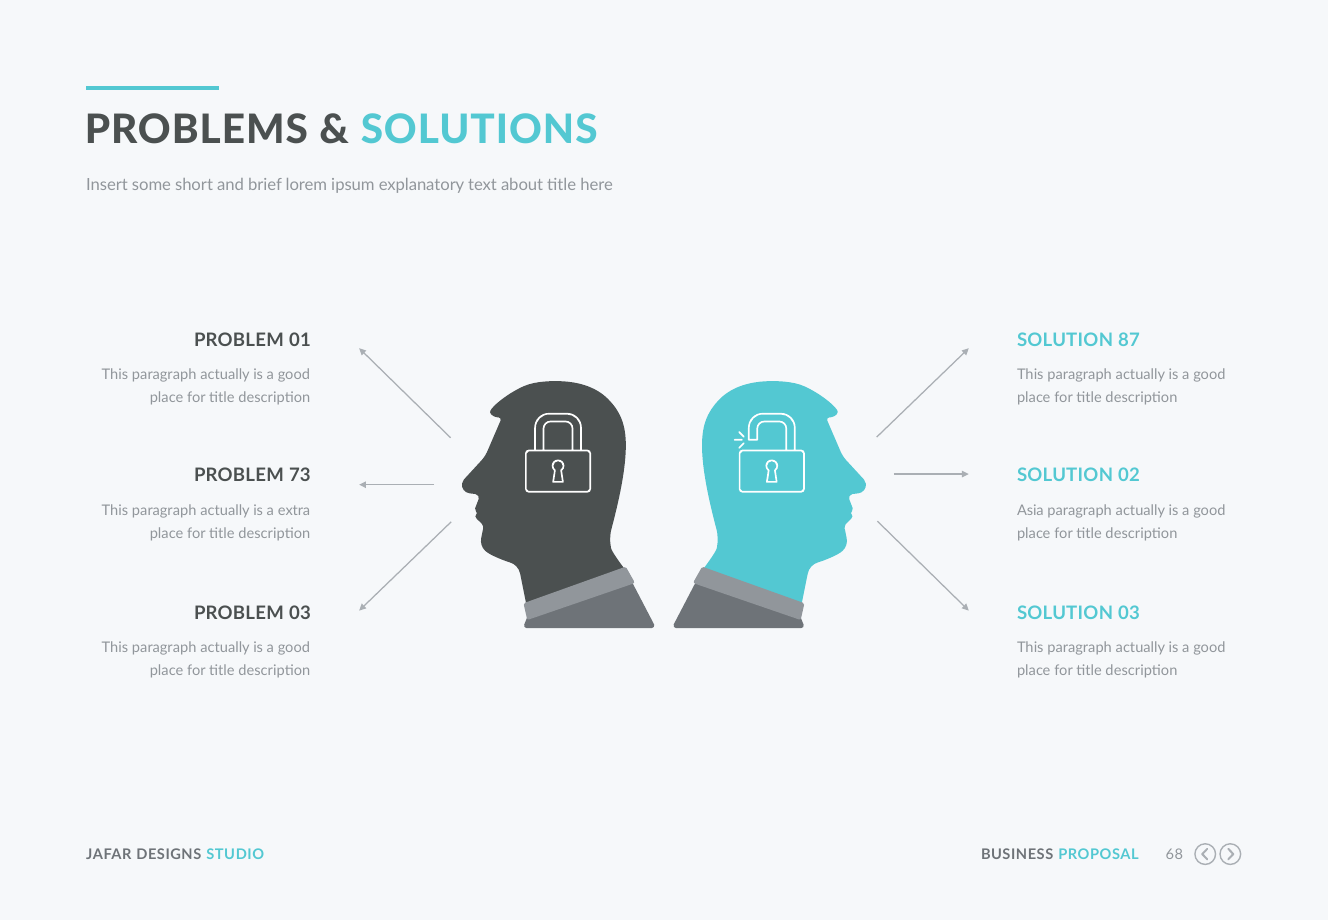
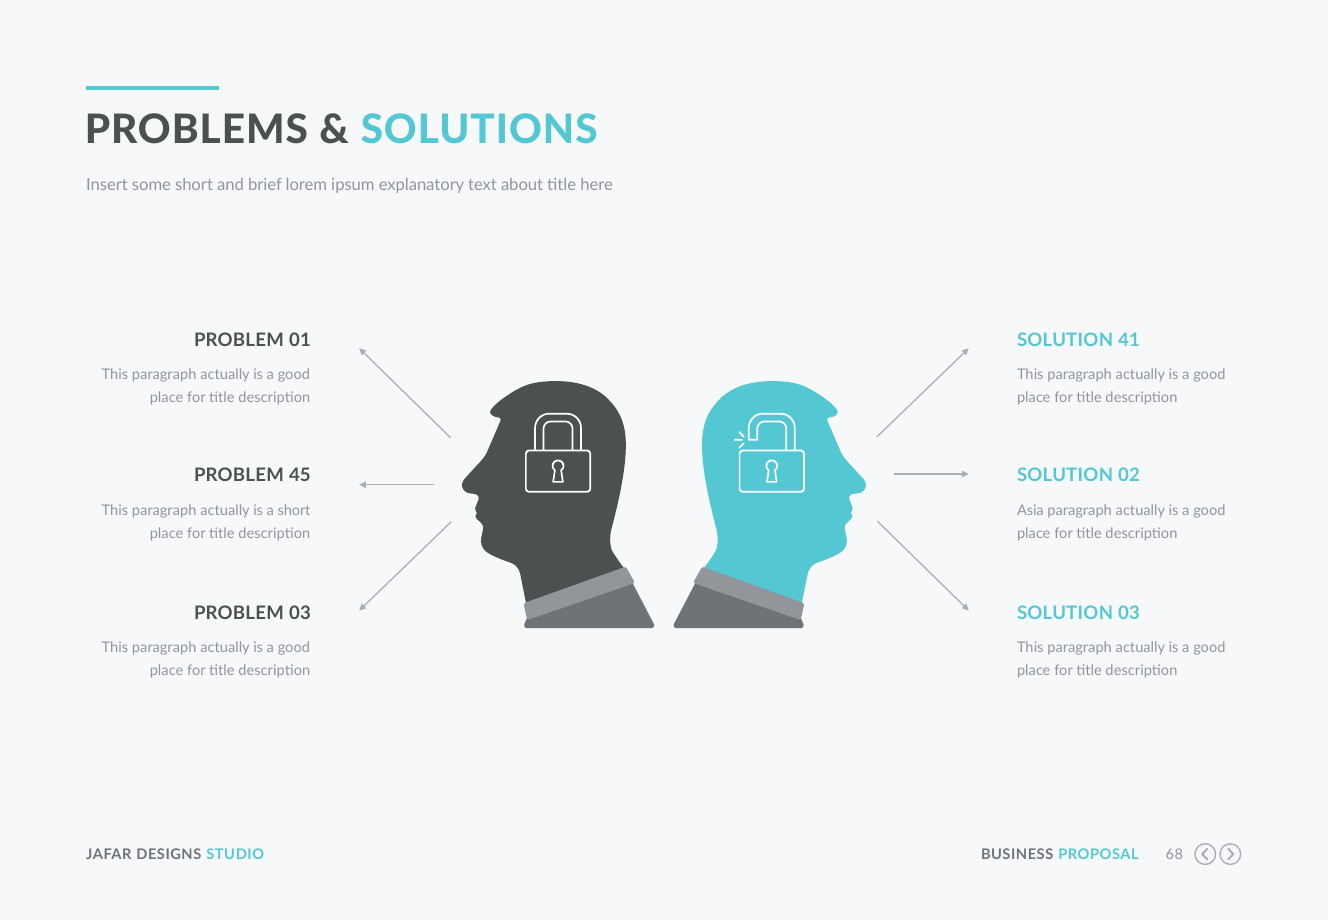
87: 87 -> 41
73: 73 -> 45
a extra: extra -> short
